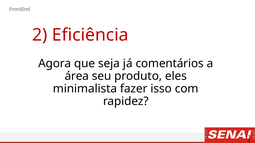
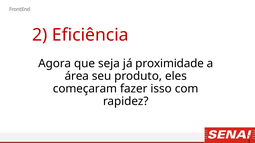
comentários: comentários -> proximidade
minimalista: minimalista -> começaram
